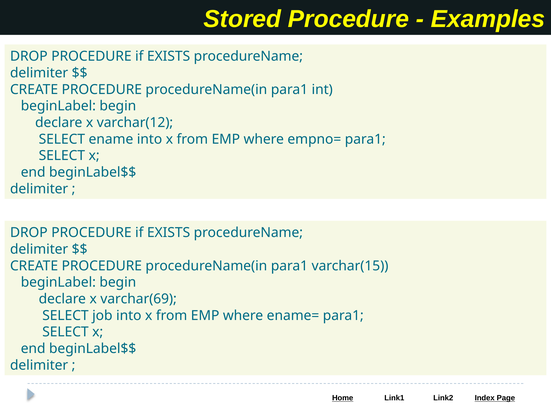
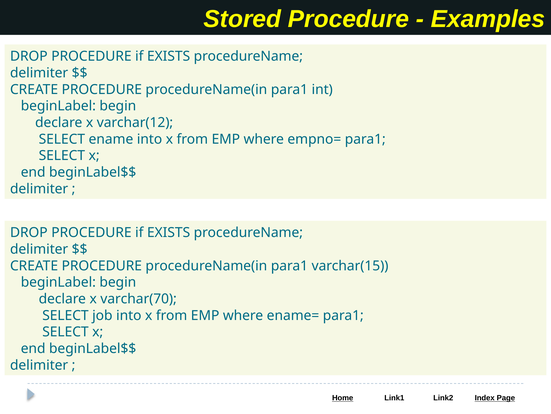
varchar(69: varchar(69 -> varchar(70
